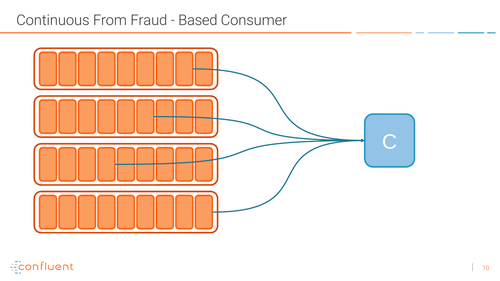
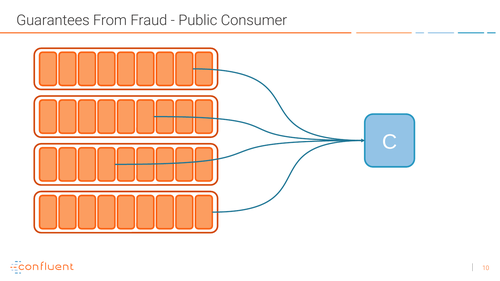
Continuous: Continuous -> Guarantees
Based: Based -> Public
